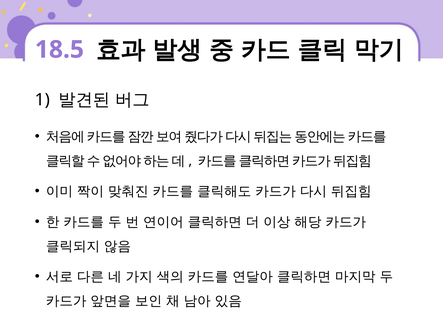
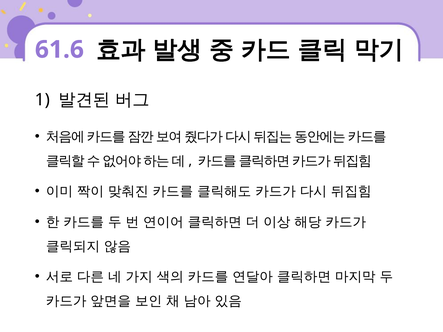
18.5: 18.5 -> 61.6
